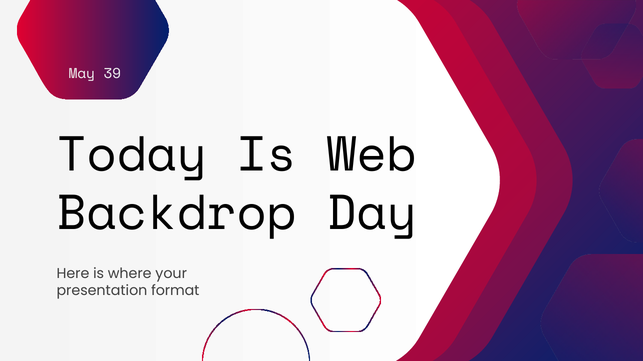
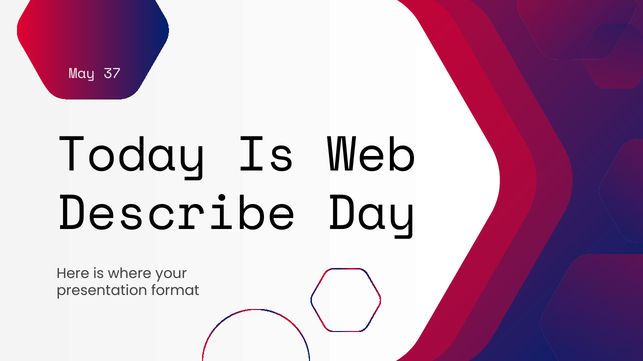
39: 39 -> 37
Backdrop: Backdrop -> Describe
